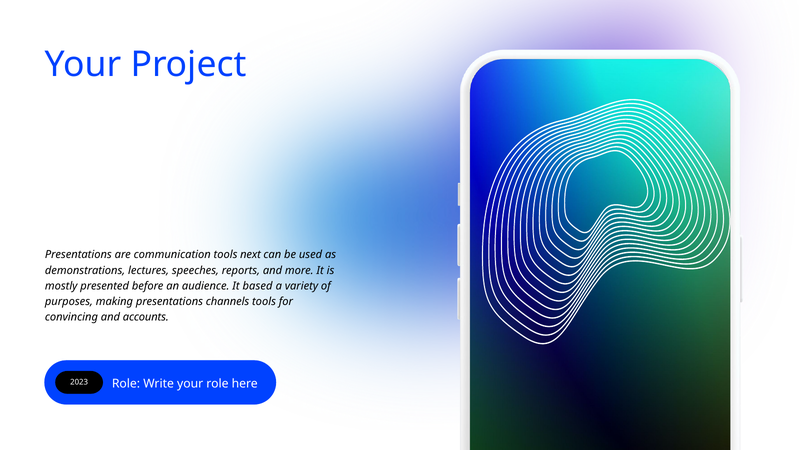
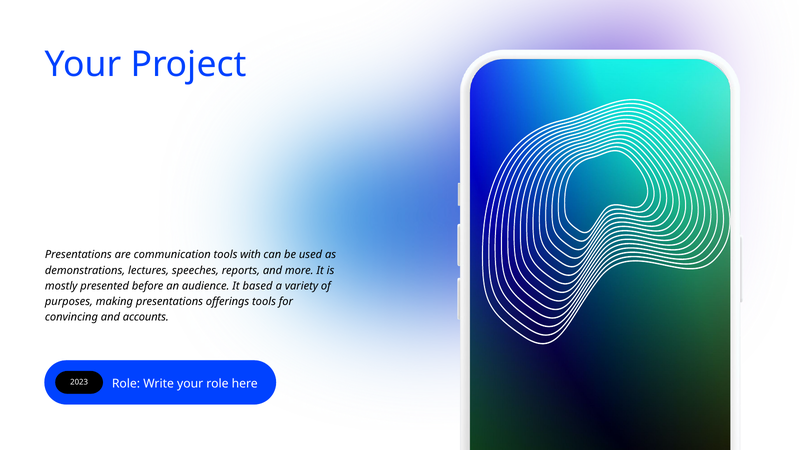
next: next -> with
channels: channels -> offerings
